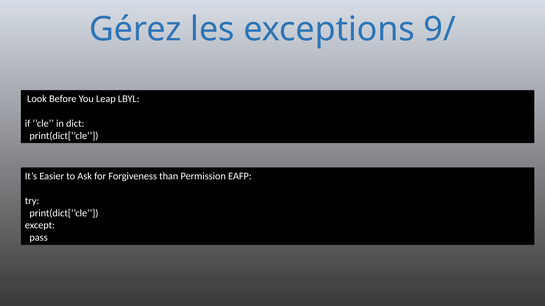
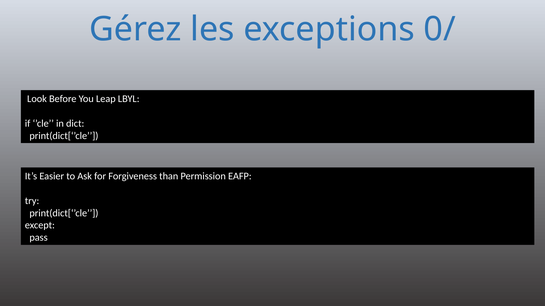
9/: 9/ -> 0/
